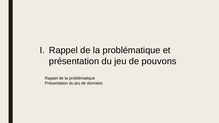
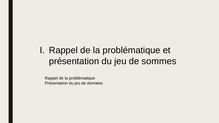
pouvons: pouvons -> sommes
